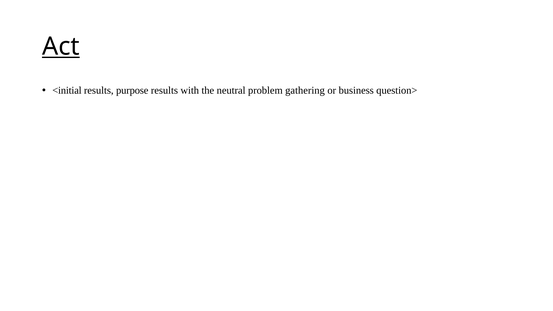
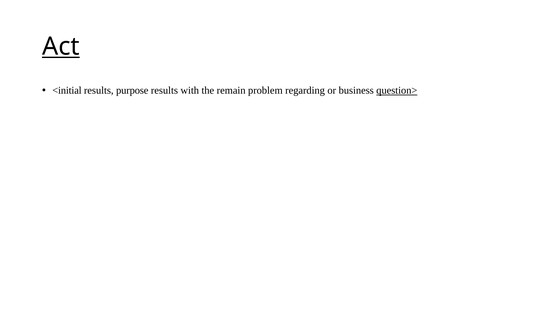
neutral: neutral -> remain
gathering: gathering -> regarding
question> underline: none -> present
